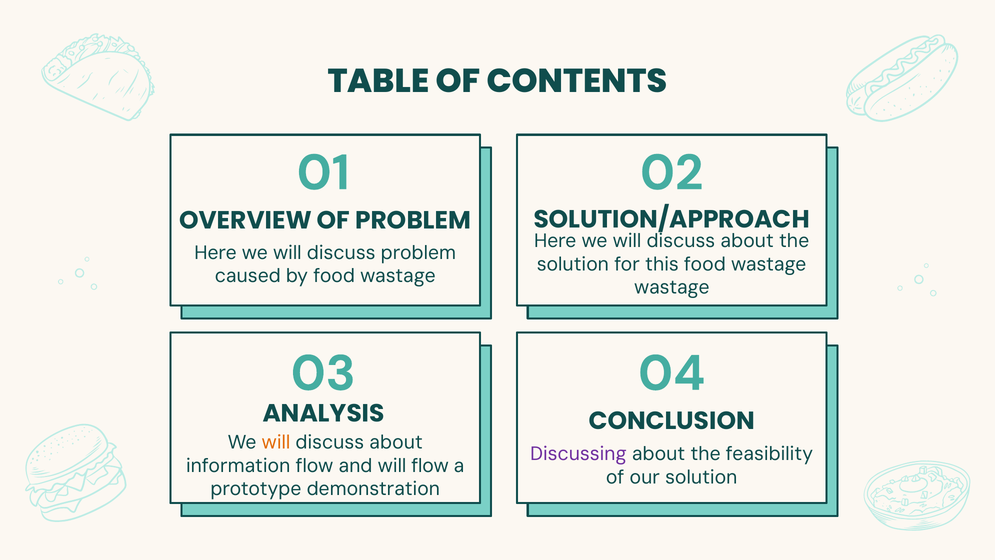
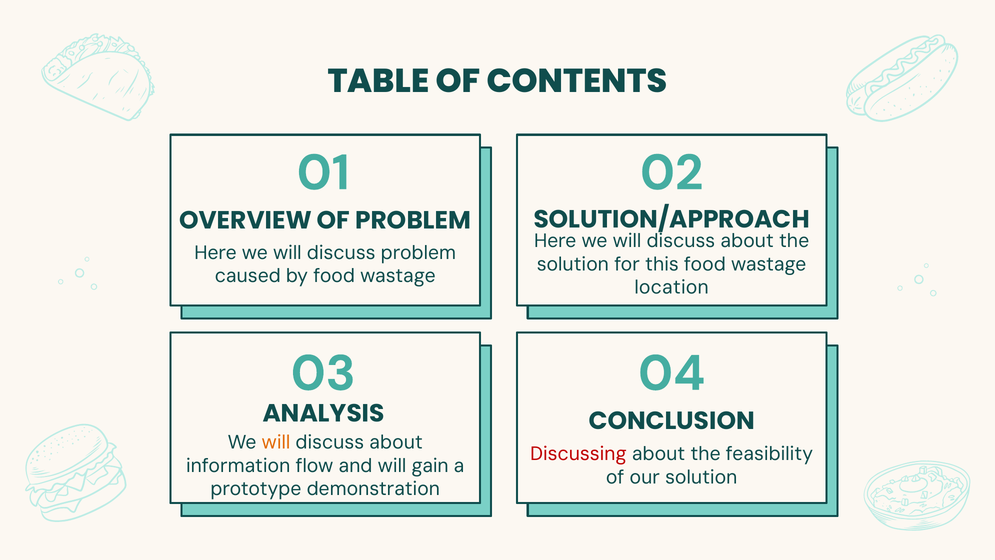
wastage at (672, 287): wastage -> location
Discussing colour: purple -> red
will flow: flow -> gain
